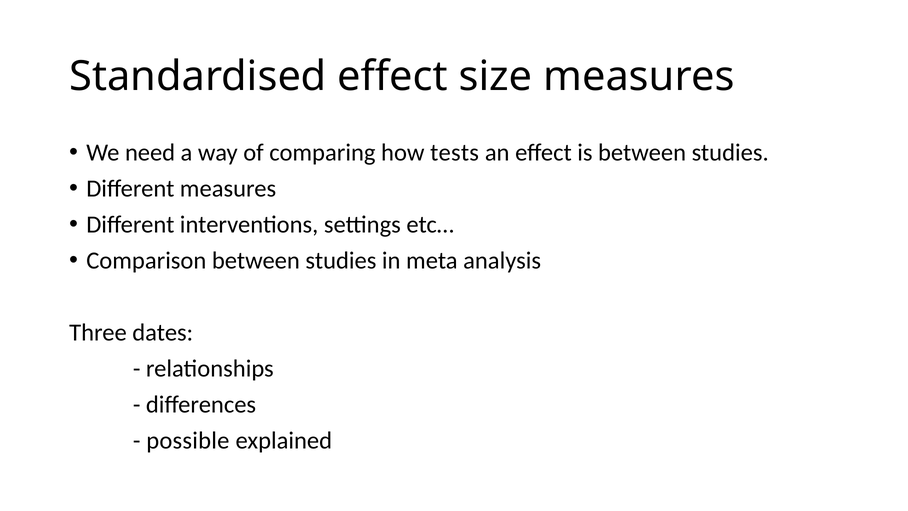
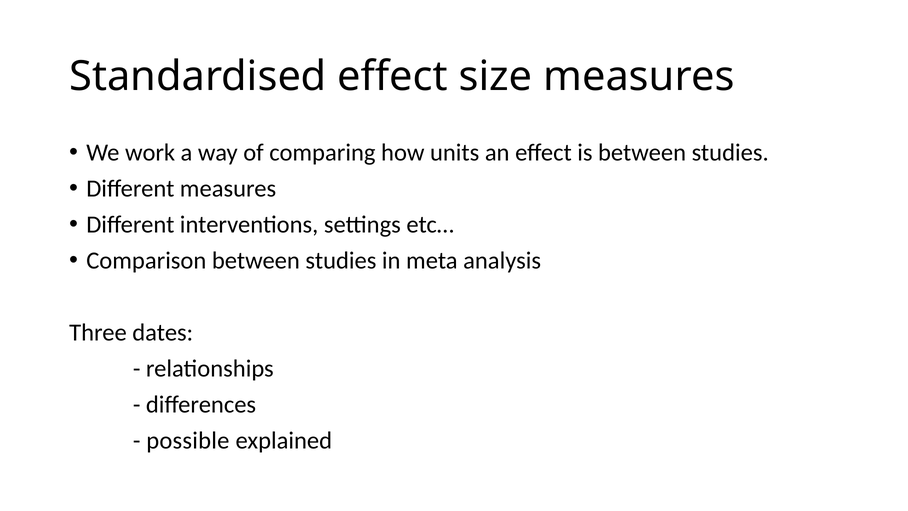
need: need -> work
tests: tests -> units
